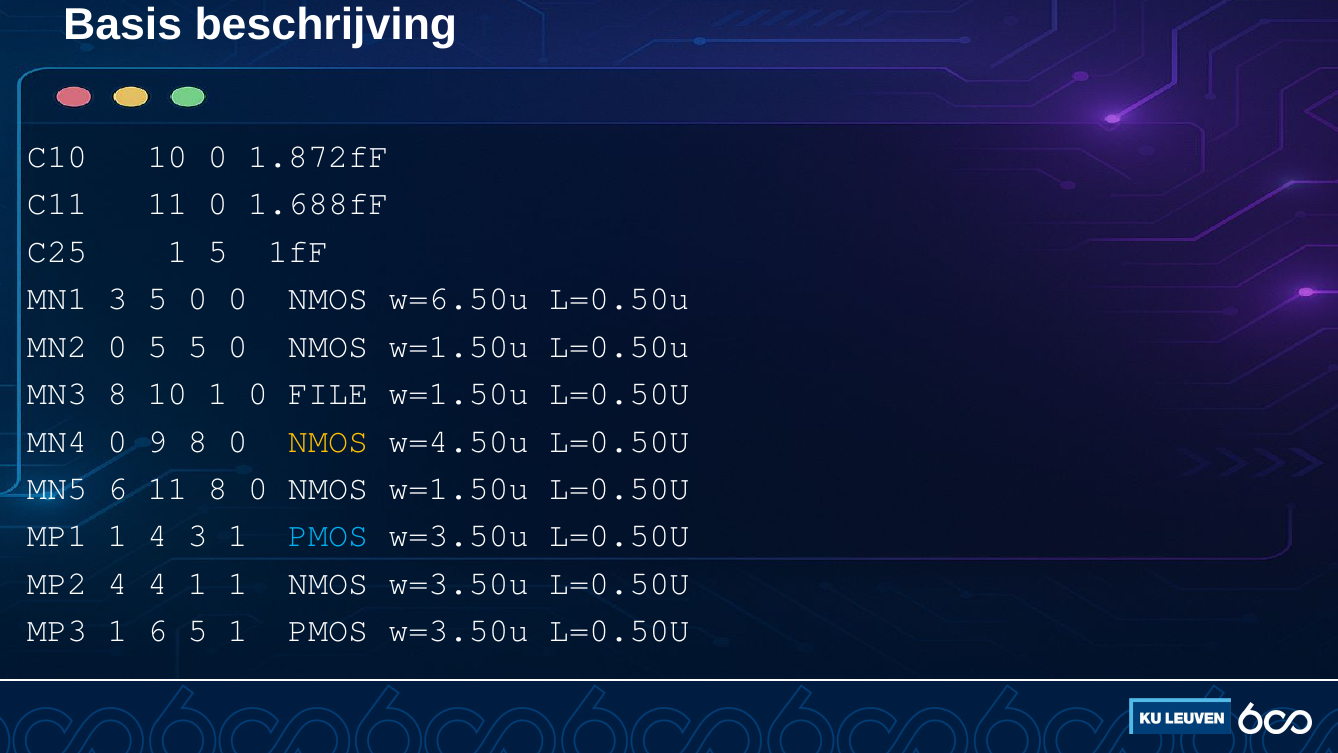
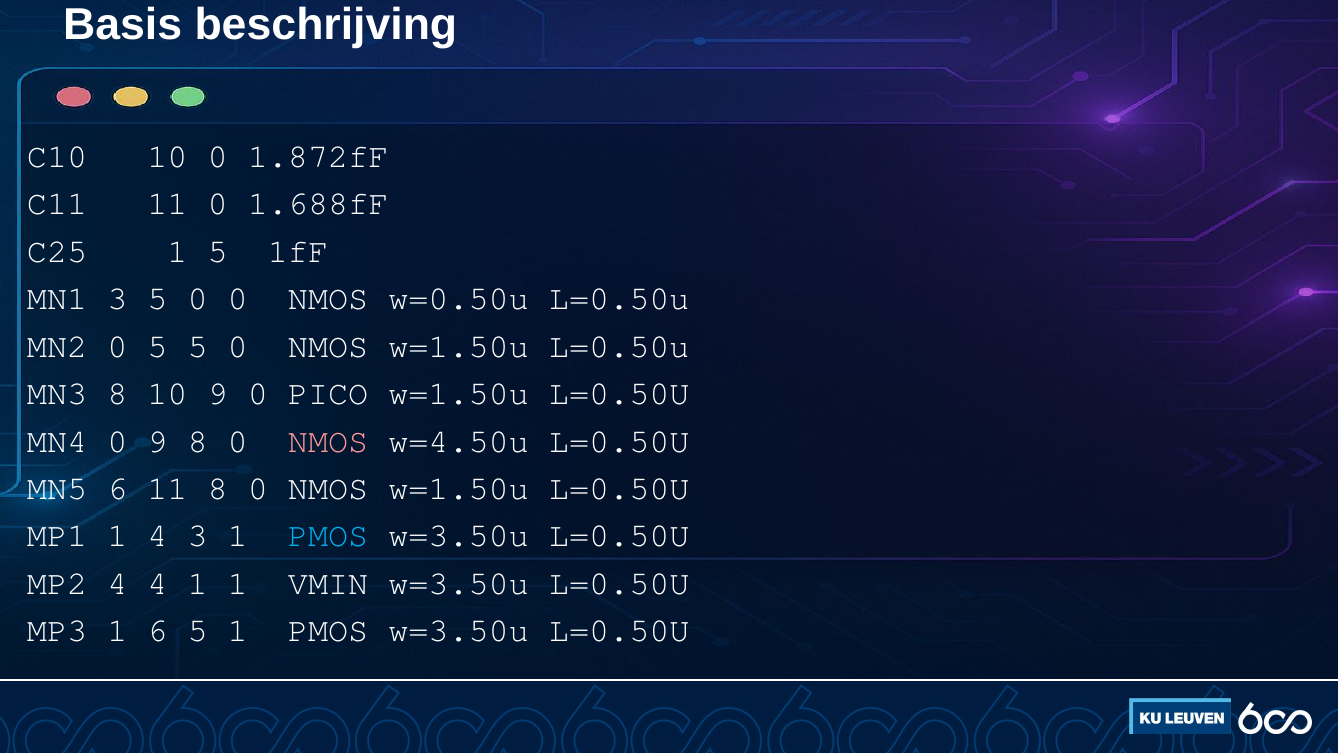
w=6.50u: w=6.50u -> w=0.50u
10 1: 1 -> 9
FILE: FILE -> PICO
NMOS at (328, 441) colour: yellow -> pink
1 NMOS: NMOS -> VMIN
